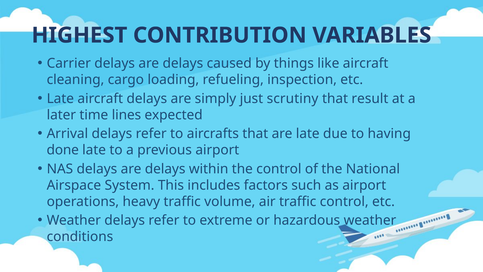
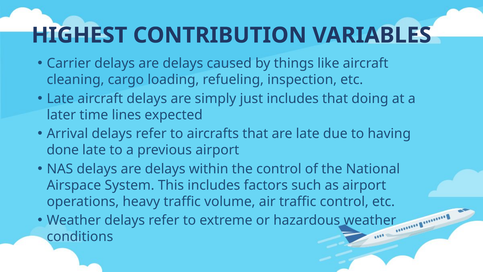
just scrutiny: scrutiny -> includes
result: result -> doing
